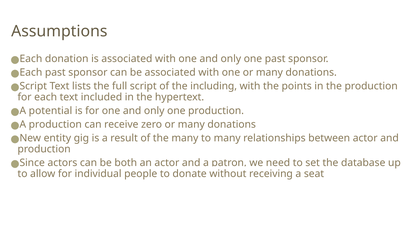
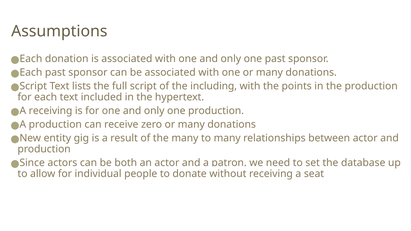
A potential: potential -> receiving
